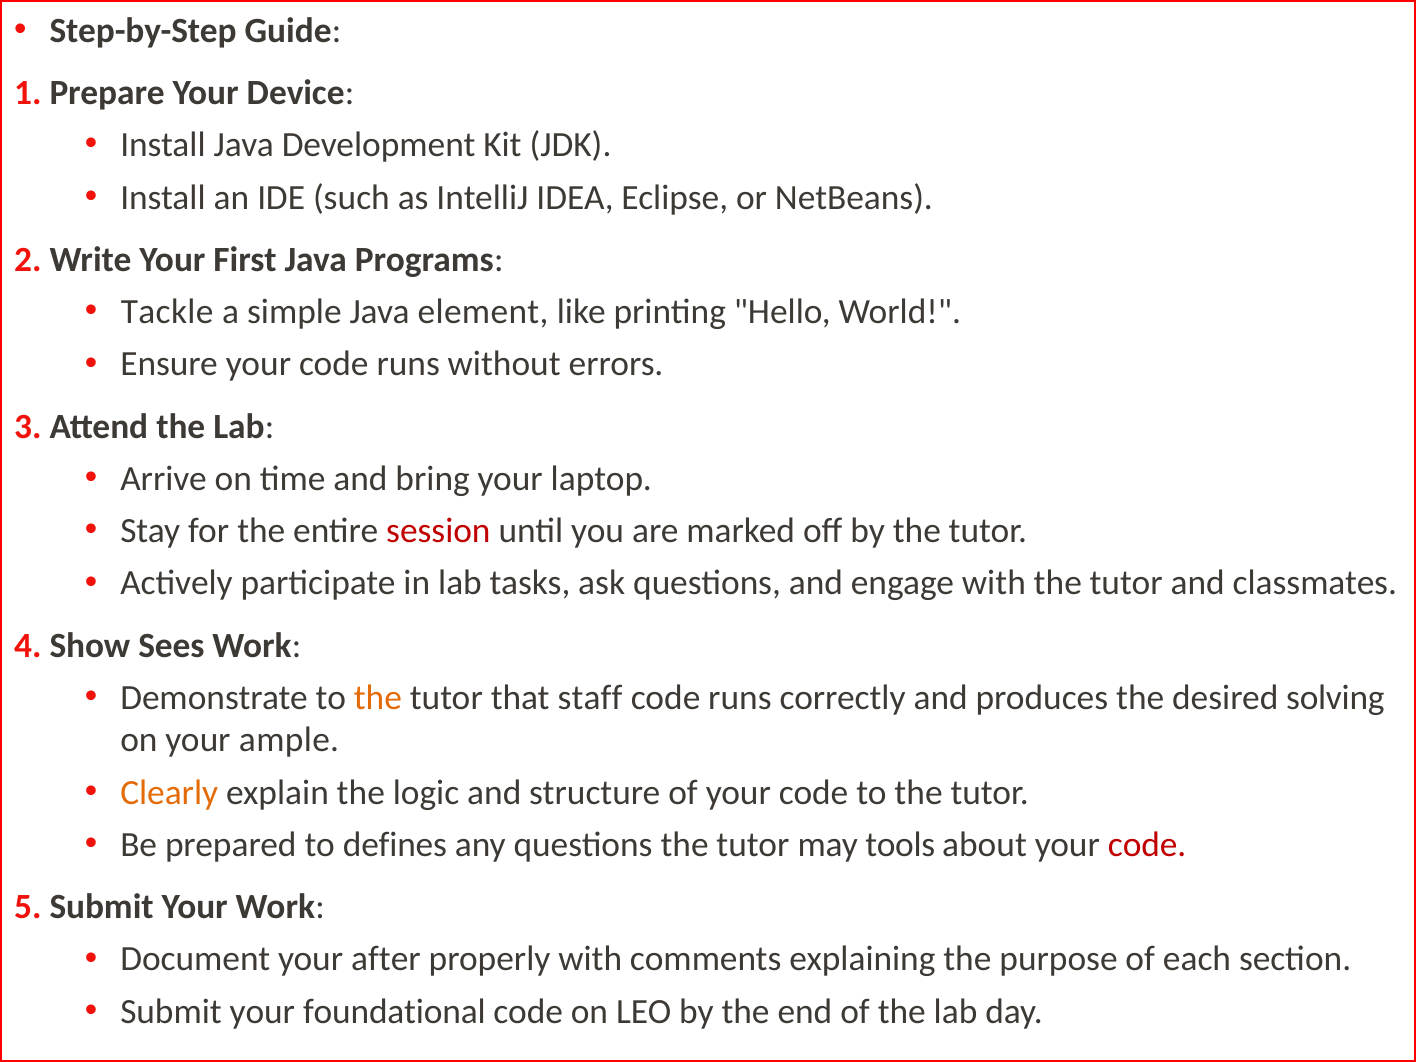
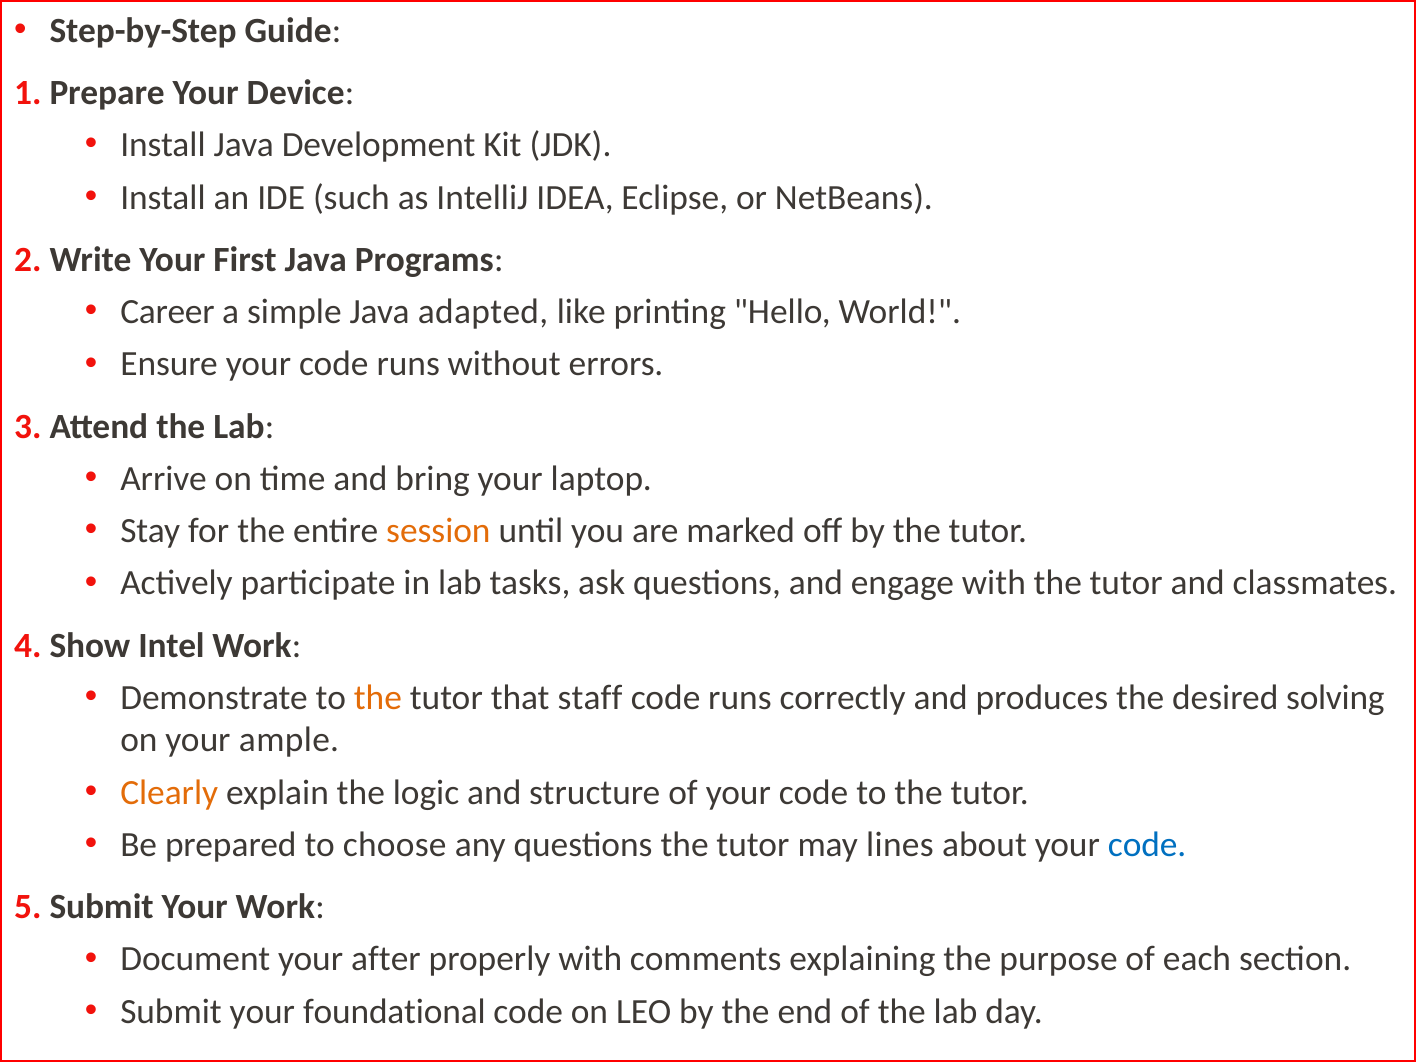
Tackle: Tackle -> Career
element: element -> adapted
session colour: red -> orange
Sees: Sees -> Intel
defines: defines -> choose
tools: tools -> lines
code at (1147, 845) colour: red -> blue
